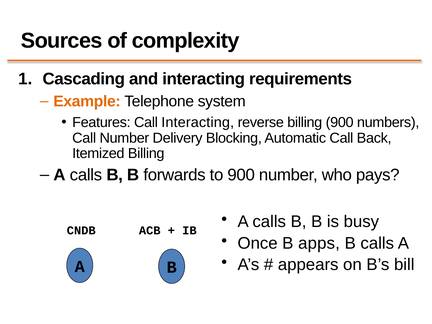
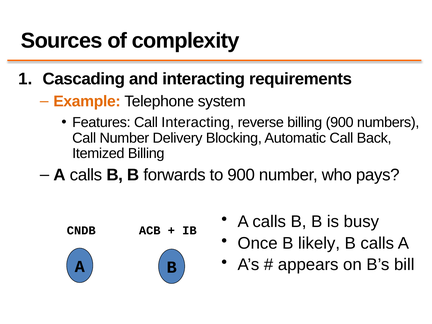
apps: apps -> likely
